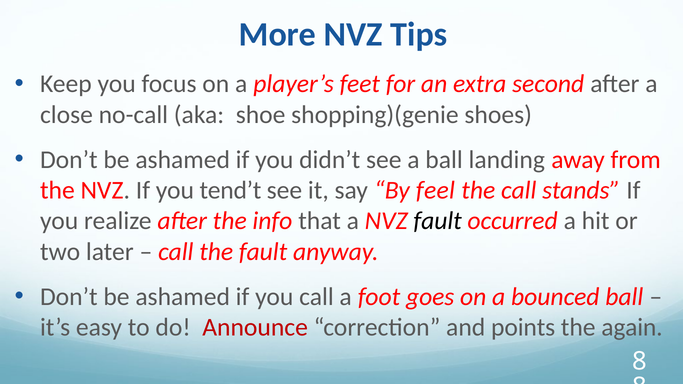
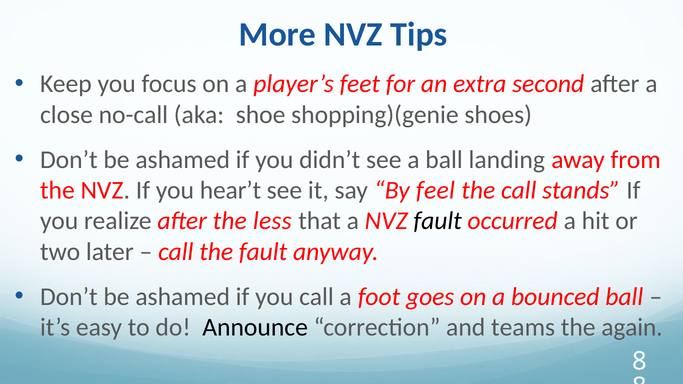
tend’t: tend’t -> hear’t
info: info -> less
Announce colour: red -> black
points: points -> teams
